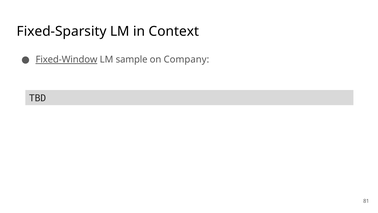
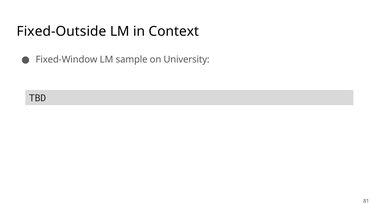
Fixed-Sparsity: Fixed-Sparsity -> Fixed-Outside
Fixed-Window underline: present -> none
Company: Company -> University
